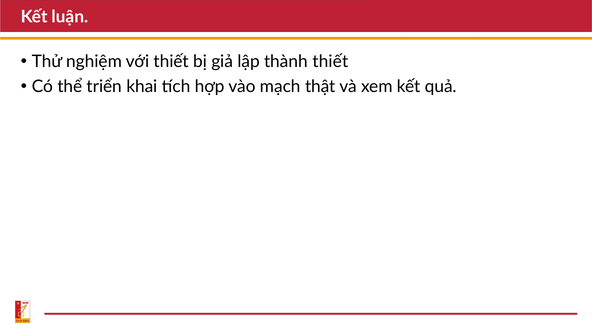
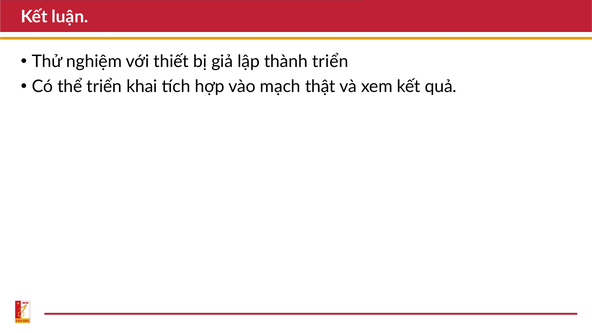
thành thiết: thiết -> triển
